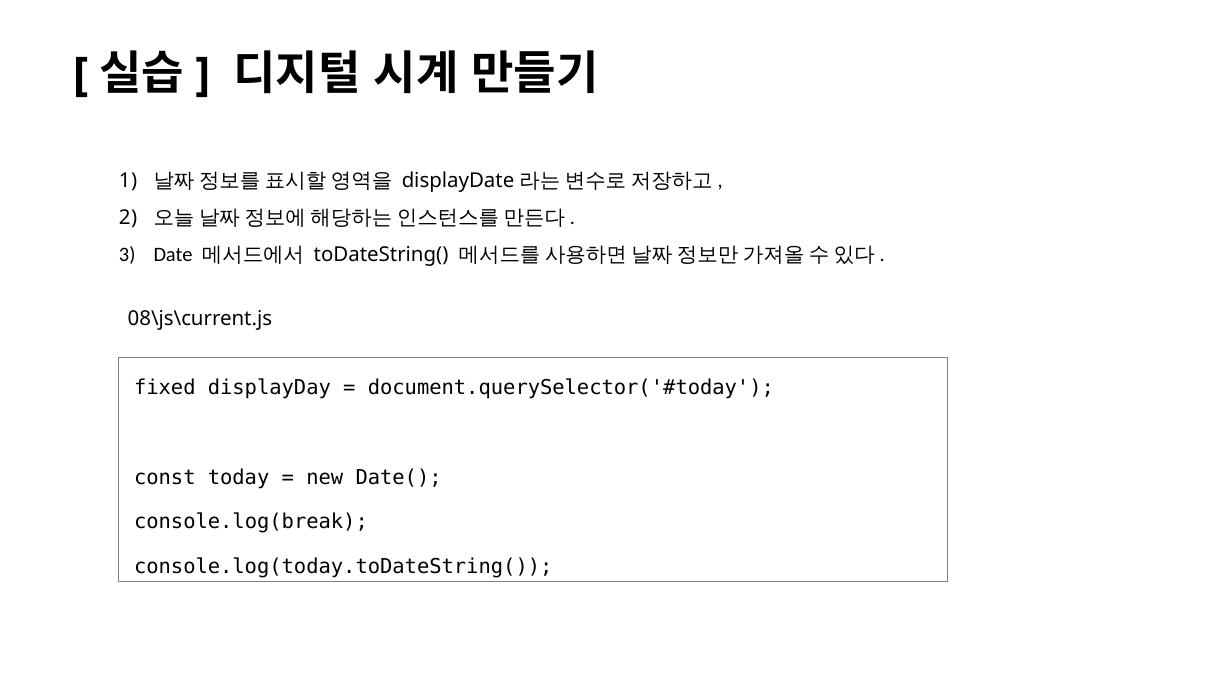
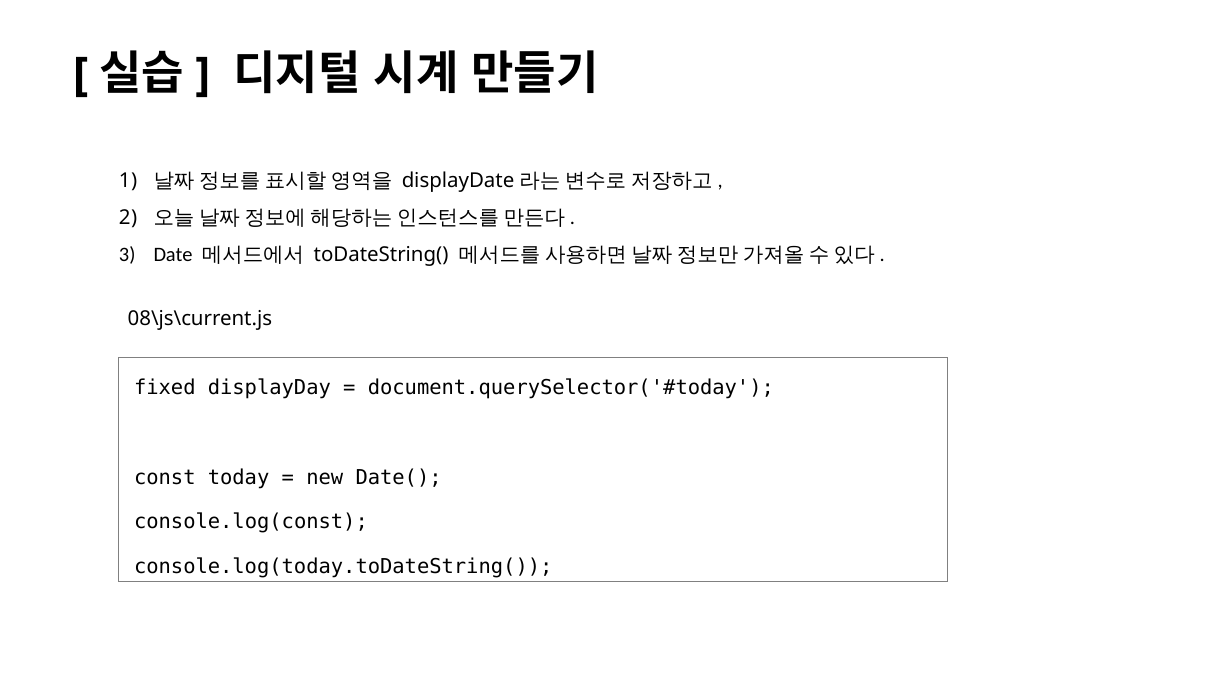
console.log(break: console.log(break -> console.log(const
